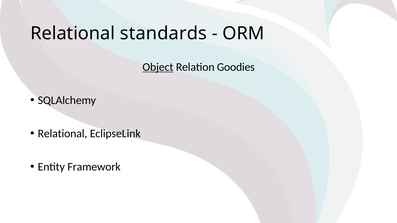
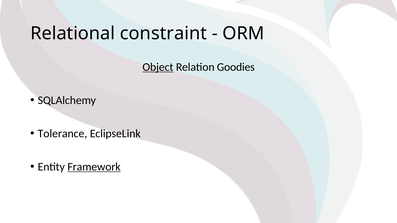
standards: standards -> constraint
Relational at (63, 134): Relational -> Tolerance
Framework underline: none -> present
